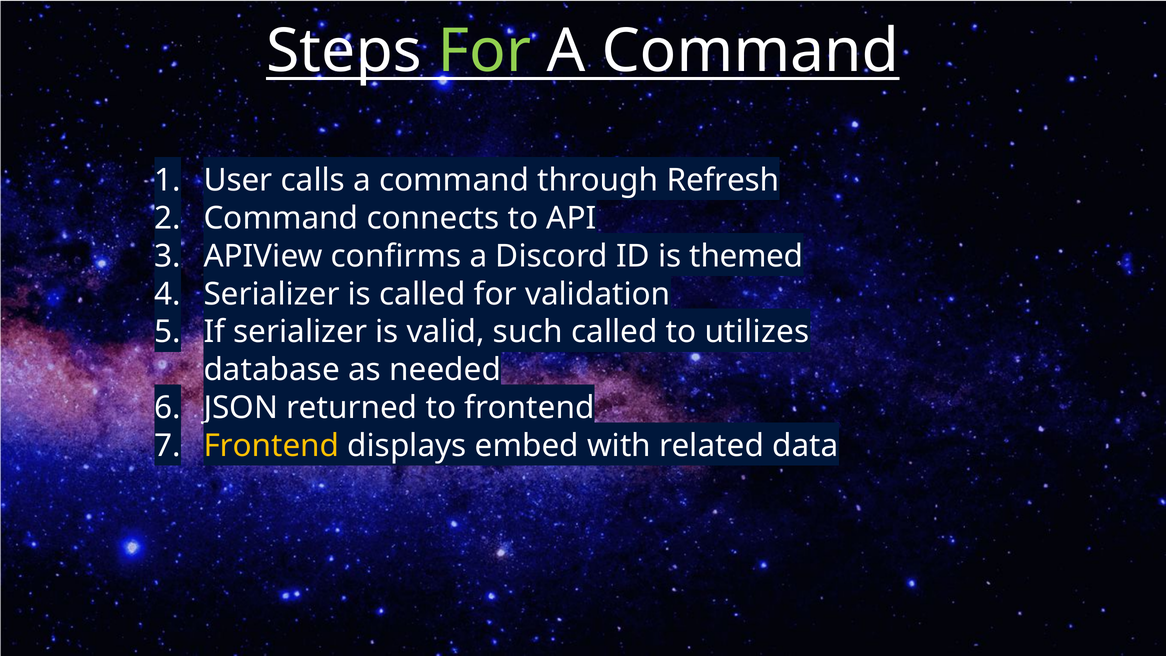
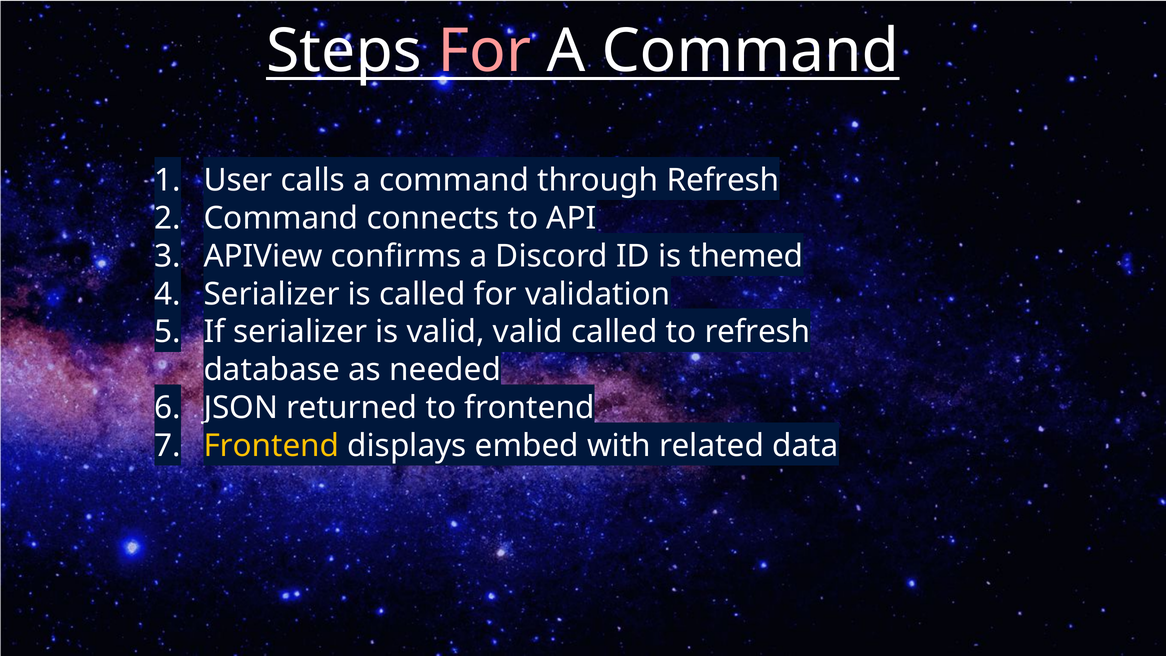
For at (484, 51) colour: light green -> pink
such at (528, 332): such -> valid
to utilizes: utilizes -> refresh
